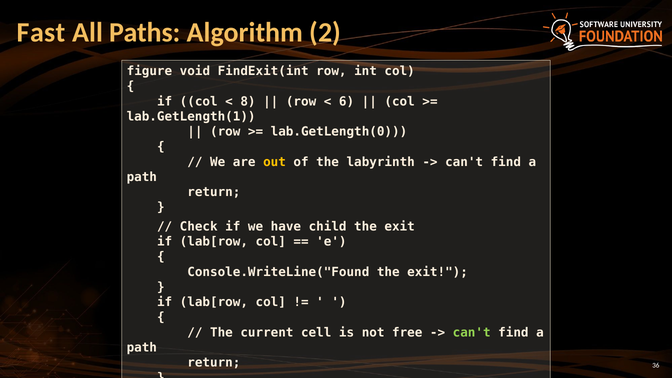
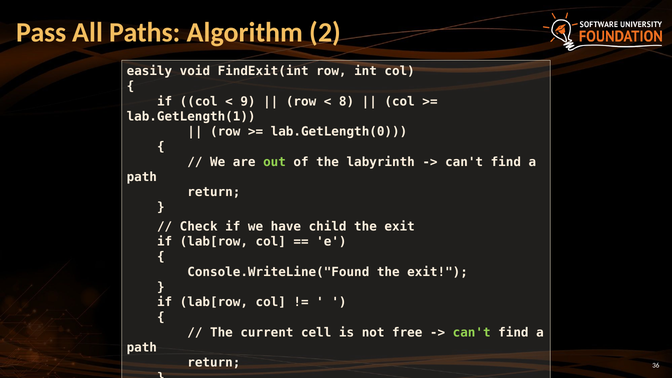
Fast: Fast -> Pass
figure: figure -> easily
8: 8 -> 9
6: 6 -> 8
out colour: yellow -> light green
